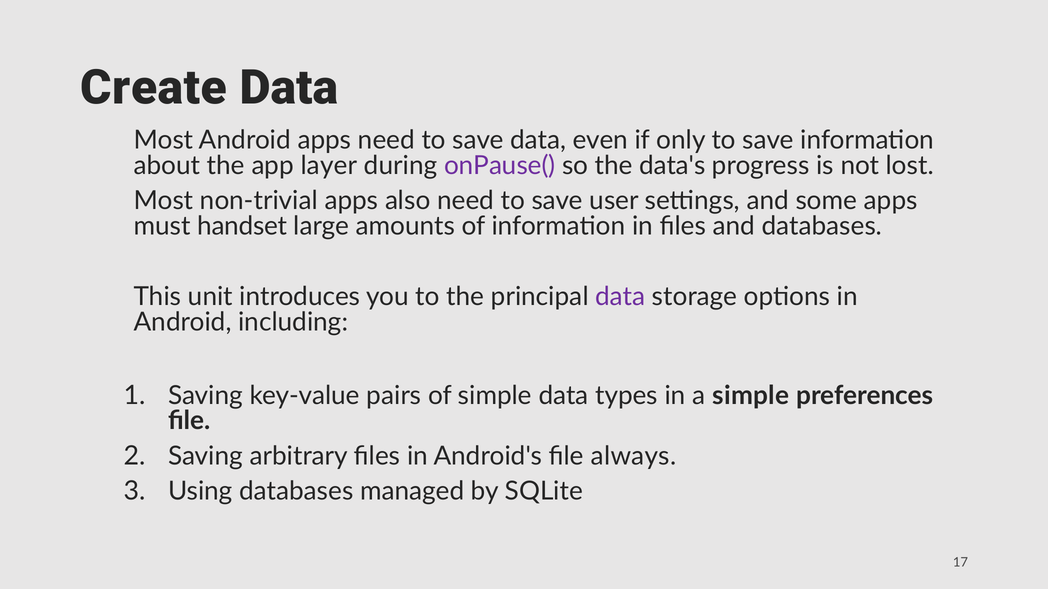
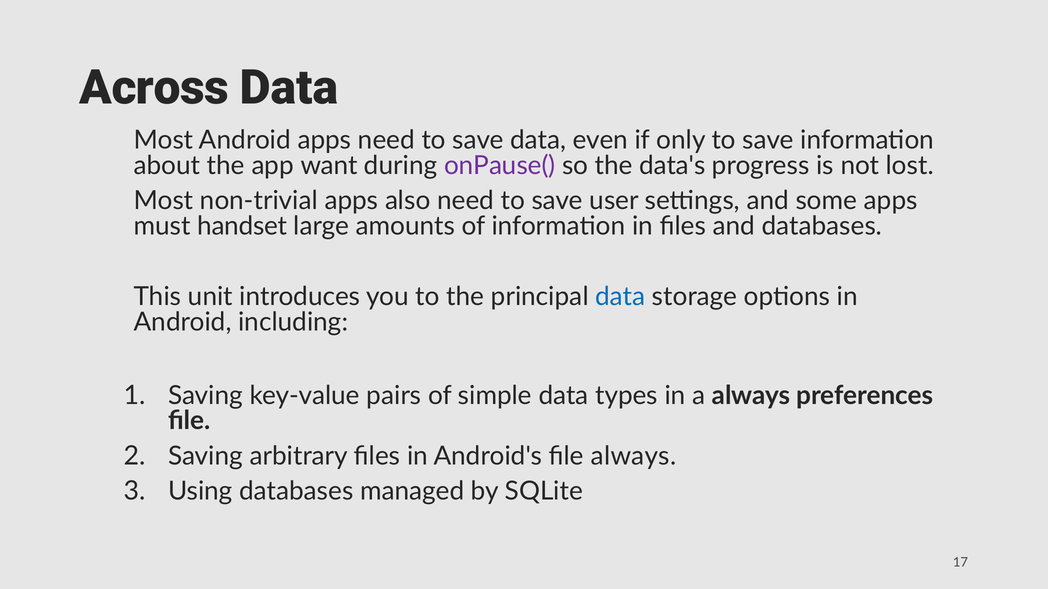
Create: Create -> Across
layer: layer -> want
data at (620, 297) colour: purple -> blue
a simple: simple -> always
